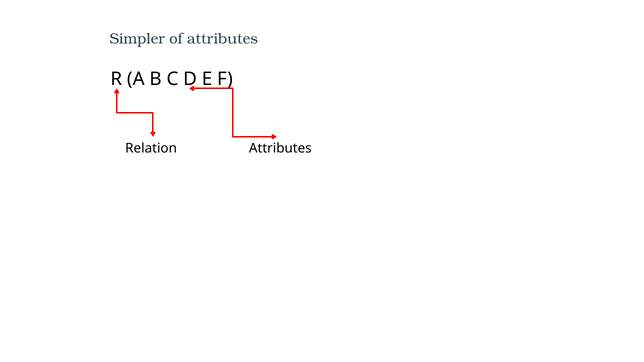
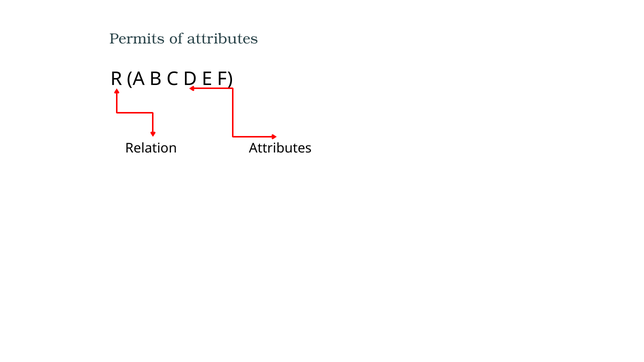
Simpler: Simpler -> Permits
